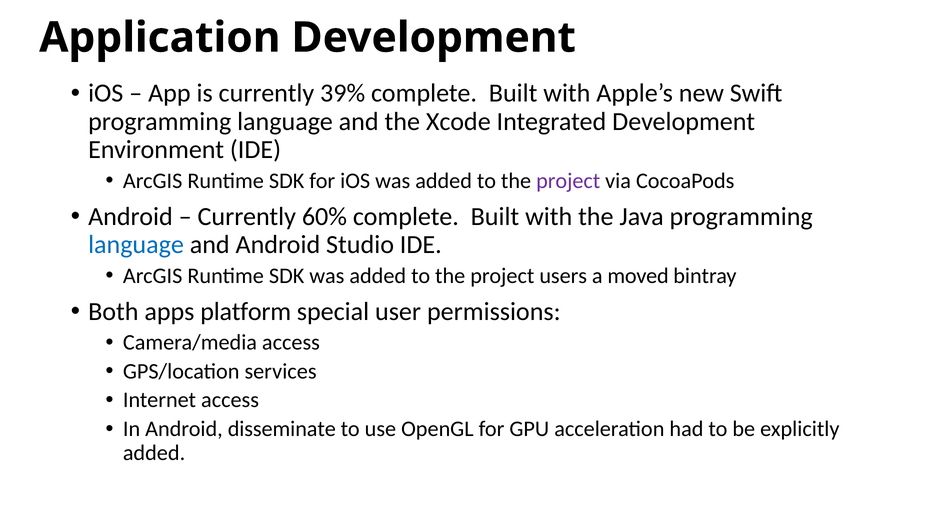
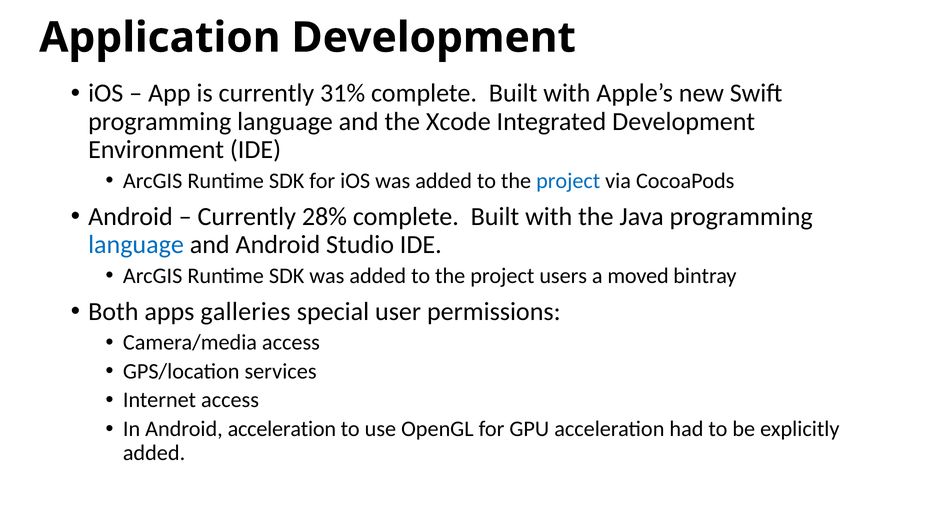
39%: 39% -> 31%
project at (568, 181) colour: purple -> blue
60%: 60% -> 28%
platform: platform -> galleries
Android disseminate: disseminate -> acceleration
